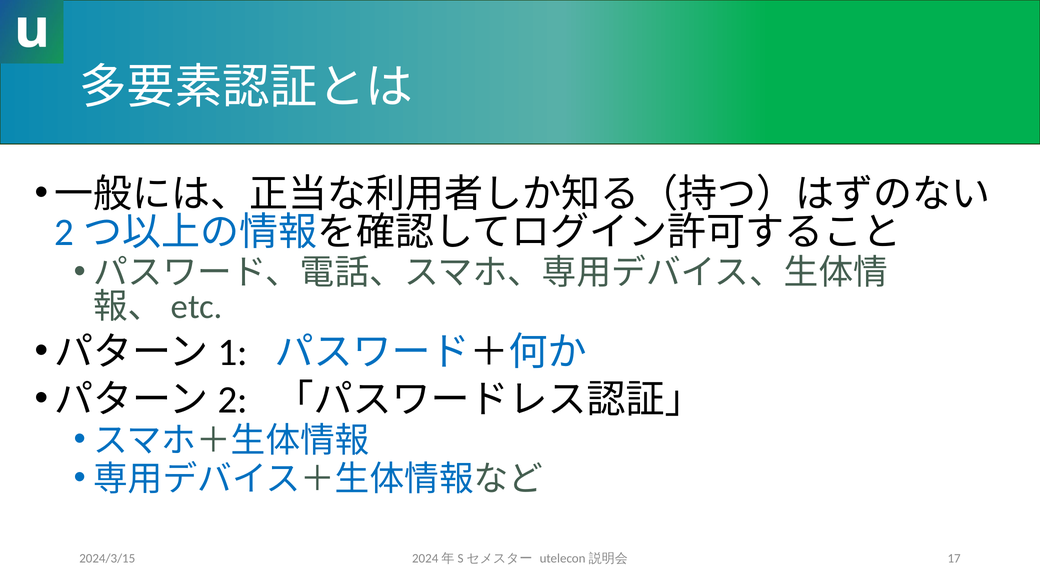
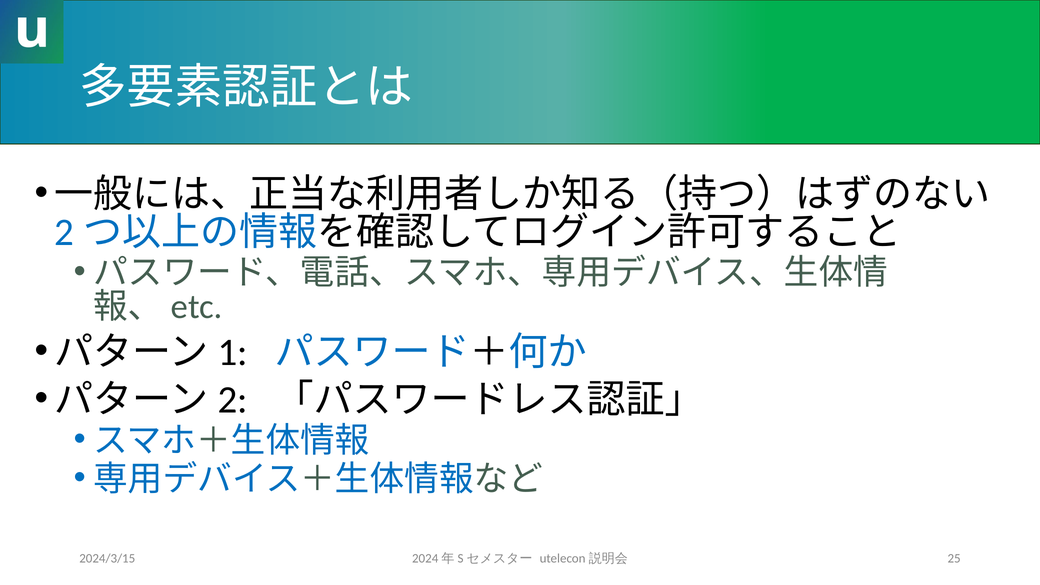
17: 17 -> 25
